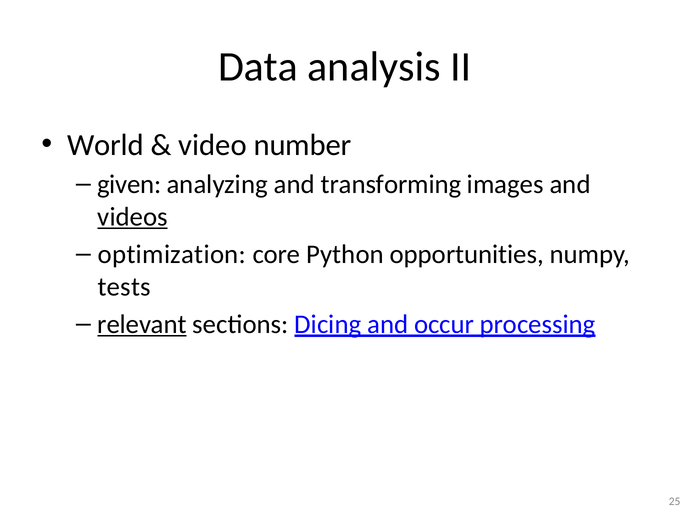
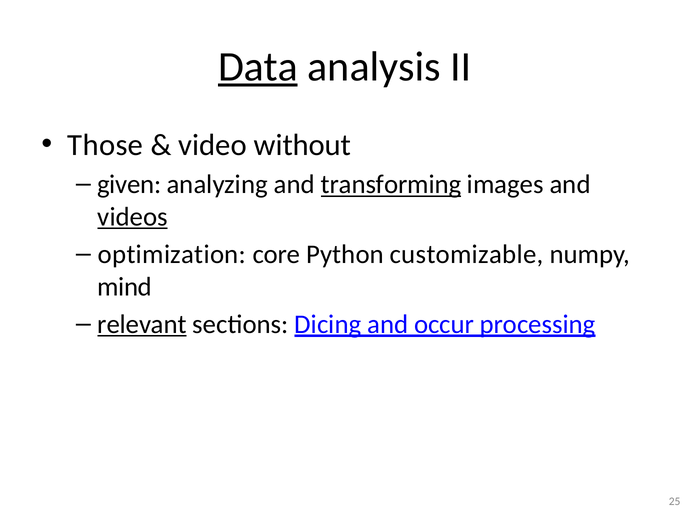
Data underline: none -> present
World: World -> Those
number: number -> without
transforming underline: none -> present
opportunities: opportunities -> customizable
tests: tests -> mind
